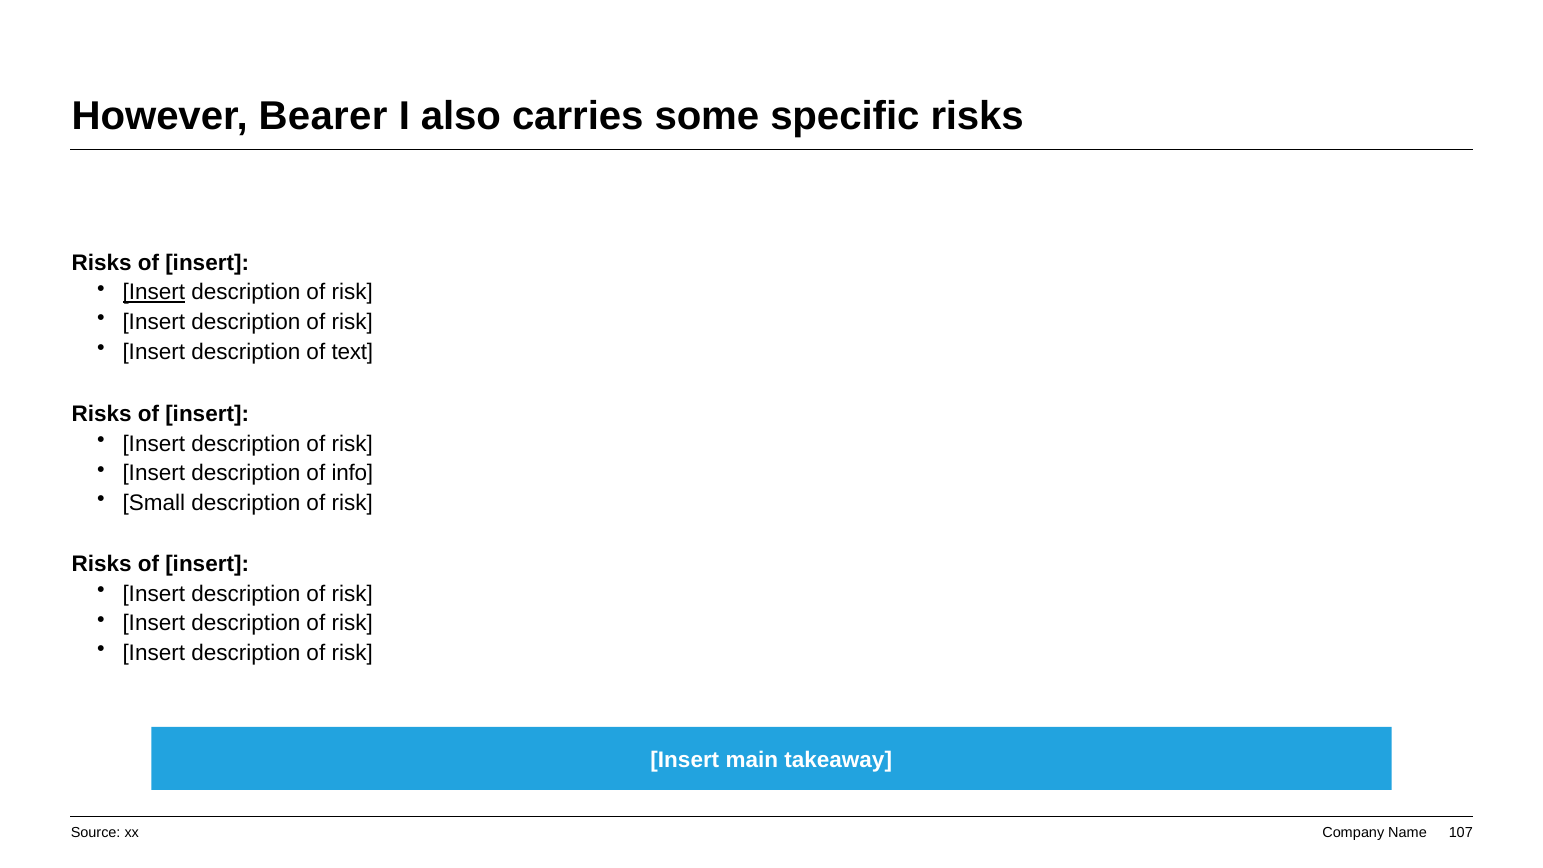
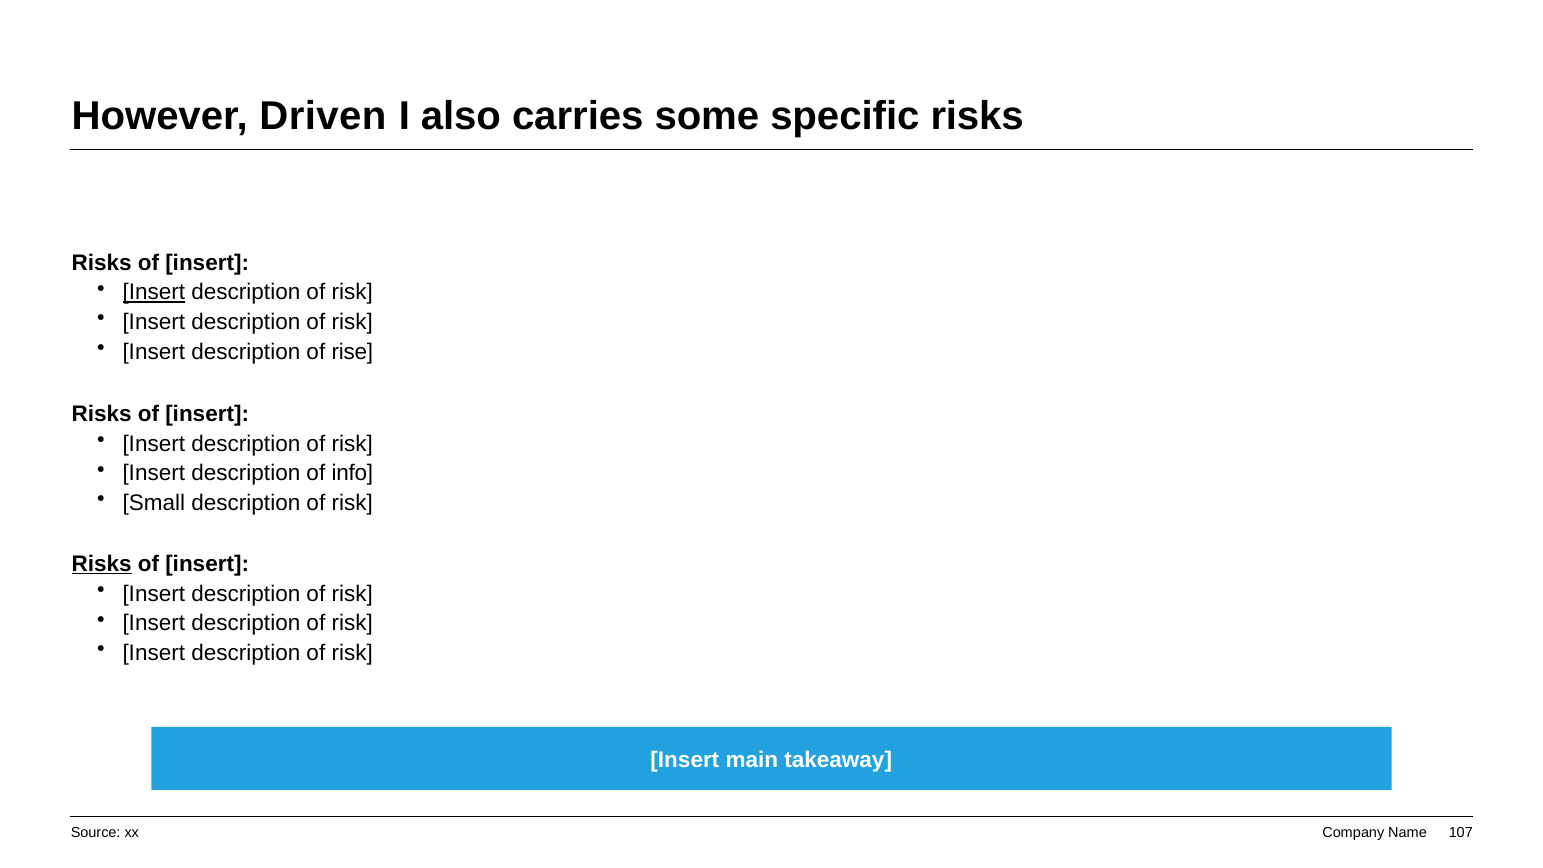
Bearer: Bearer -> Driven
text: text -> rise
Risks at (102, 564) underline: none -> present
